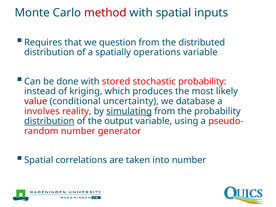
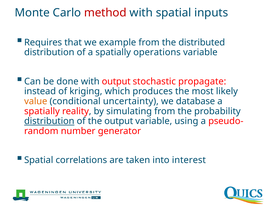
question: question -> example
with stored: stored -> output
stochastic probability: probability -> propagate
value colour: red -> orange
involves at (42, 111): involves -> spatially
simulating underline: present -> none
into number: number -> interest
